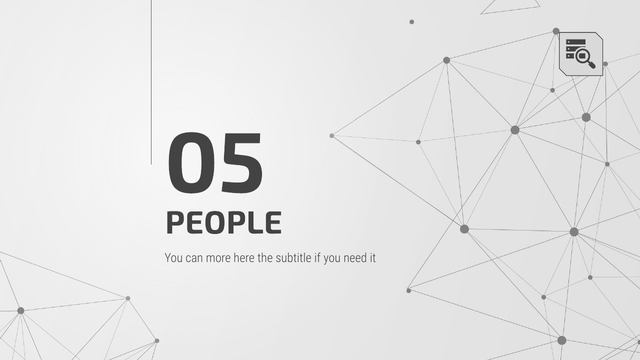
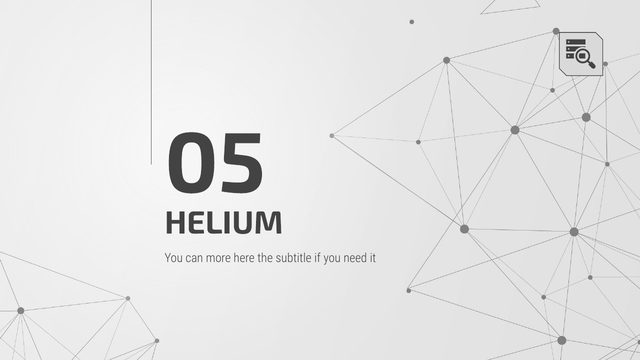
PEOPLE: PEOPLE -> HELIUM
